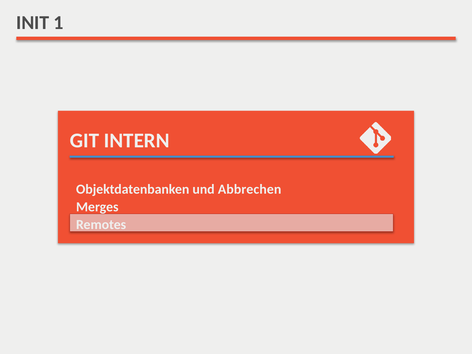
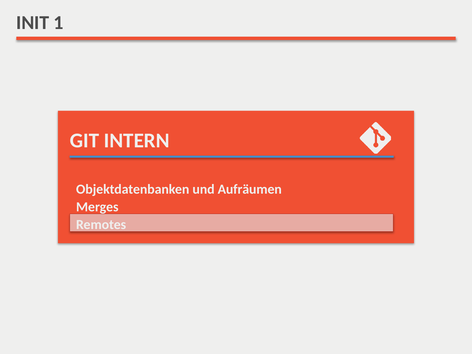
Abbrechen: Abbrechen -> Aufräumen
